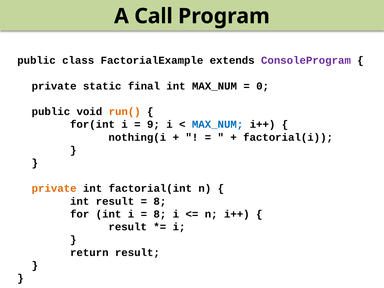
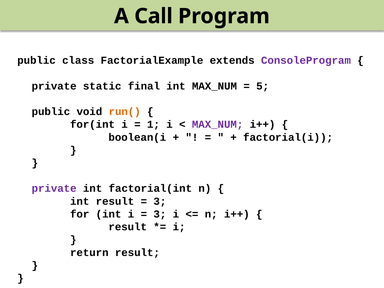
0: 0 -> 5
9: 9 -> 1
MAX_NUM at (218, 124) colour: blue -> purple
nothing(i: nothing(i -> boolean(i
private at (54, 188) colour: orange -> purple
8 at (160, 201): 8 -> 3
8 at (160, 214): 8 -> 3
